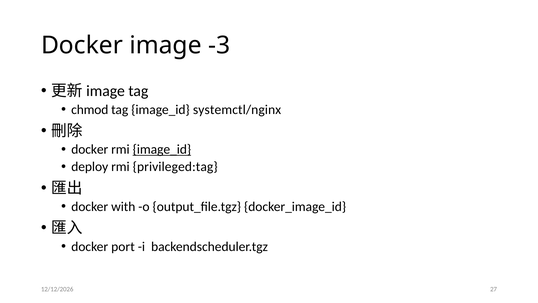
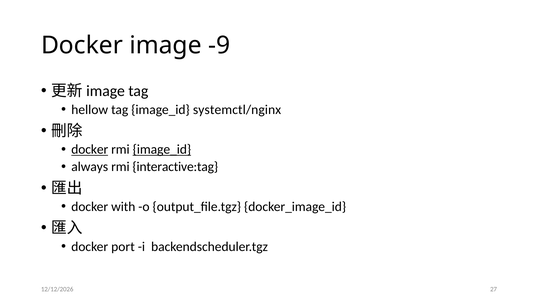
-3: -3 -> -9
chmod: chmod -> hellow
docker at (90, 149) underline: none -> present
deploy: deploy -> always
privileged:tag: privileged:tag -> interactive:tag
